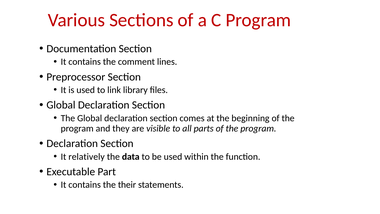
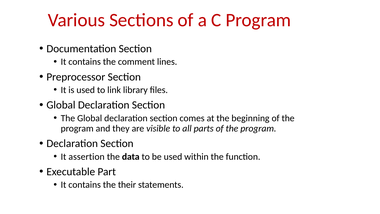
relatively: relatively -> assertion
